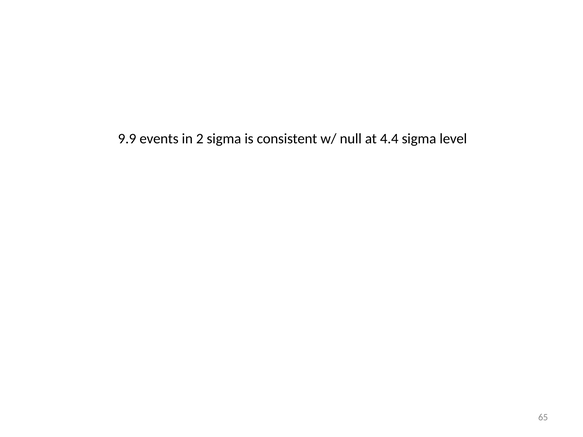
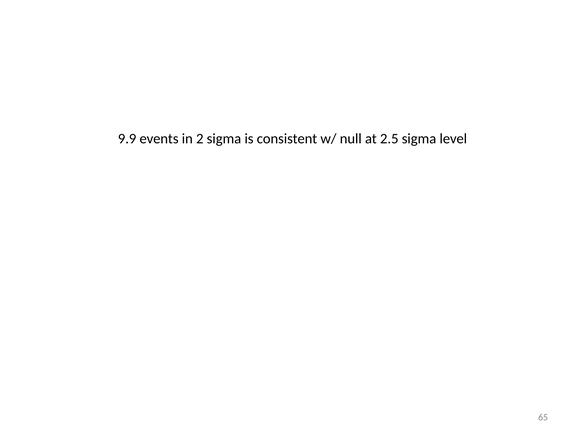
4.4: 4.4 -> 2.5
